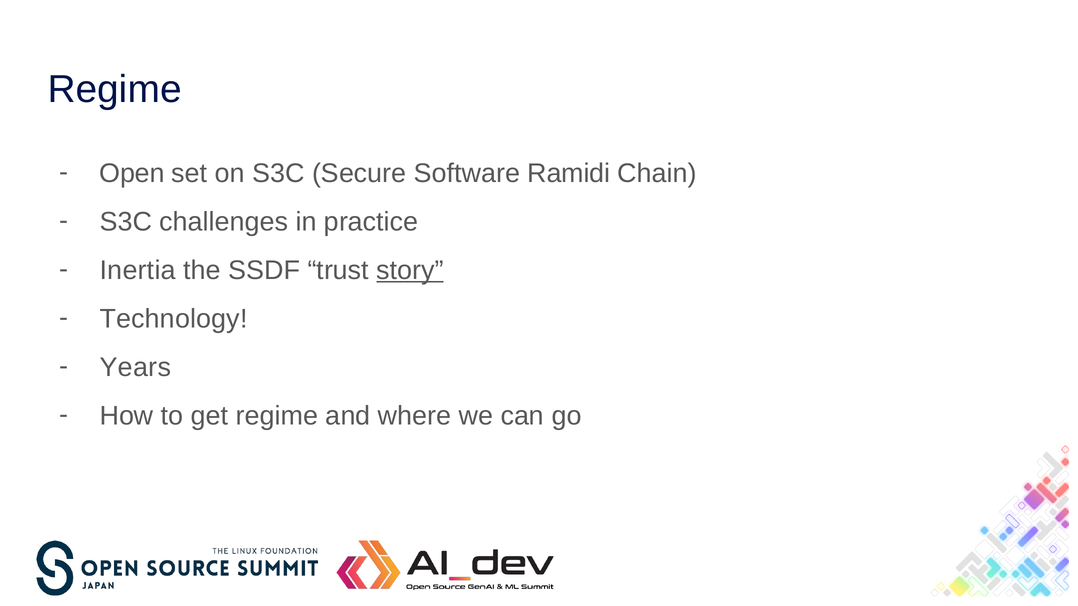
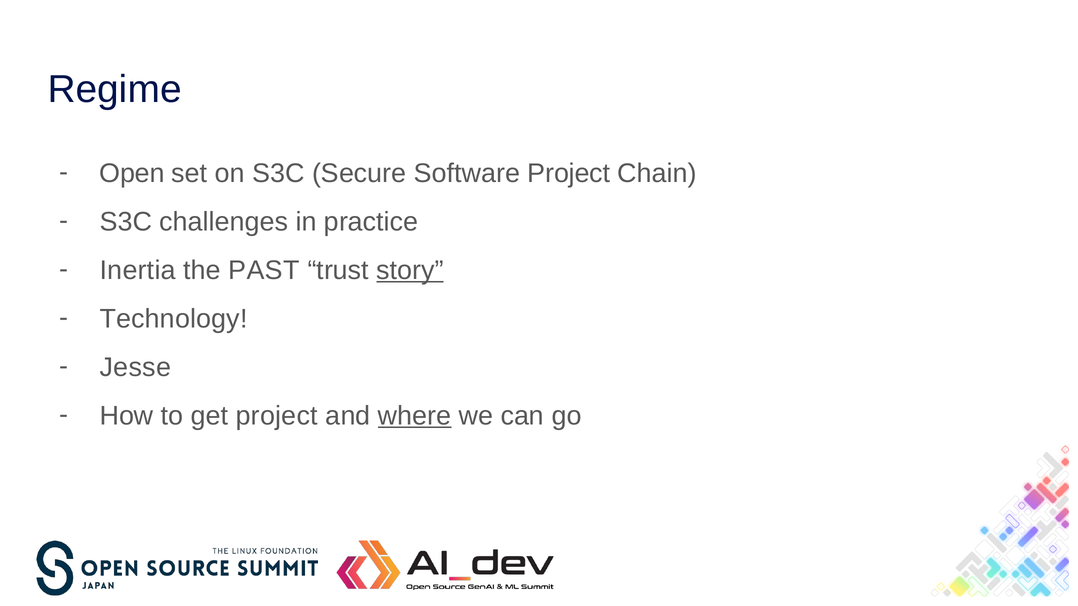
Software Ramidi: Ramidi -> Project
SSDF: SSDF -> PAST
Years: Years -> Jesse
get regime: regime -> project
where underline: none -> present
